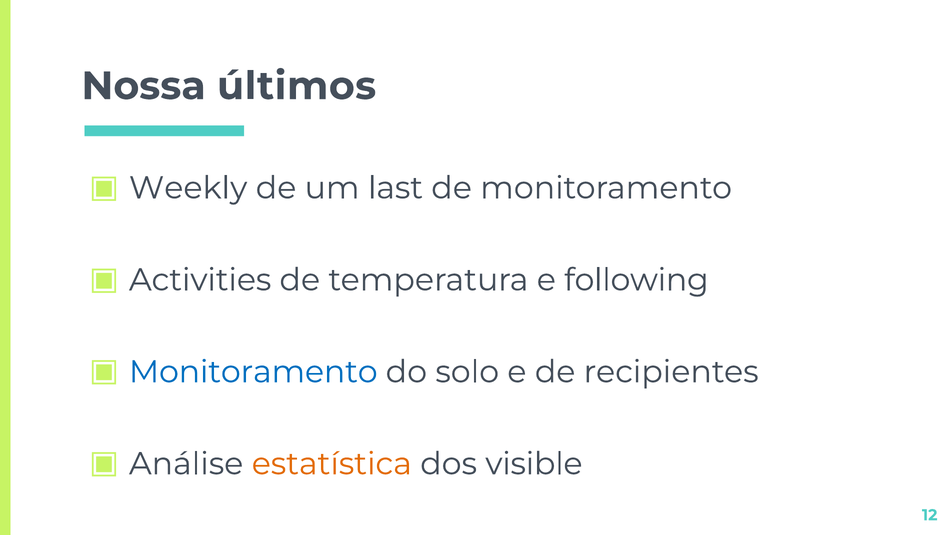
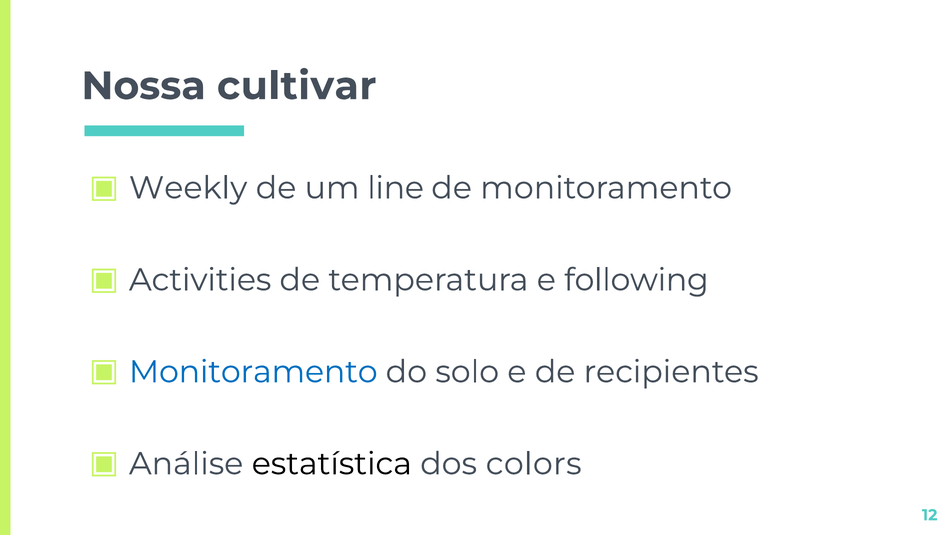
últimos: últimos -> cultivar
last: last -> line
estatística colour: orange -> black
visible: visible -> colors
